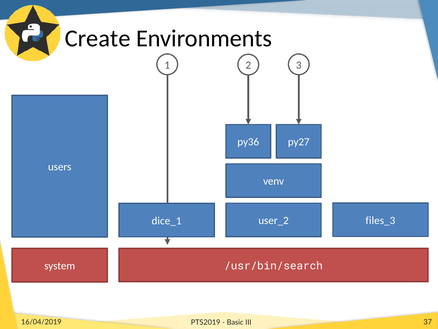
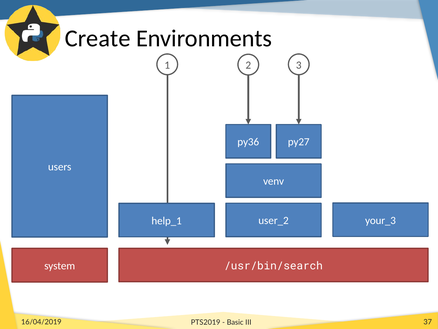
files_3: files_3 -> your_3
dice_1: dice_1 -> help_1
